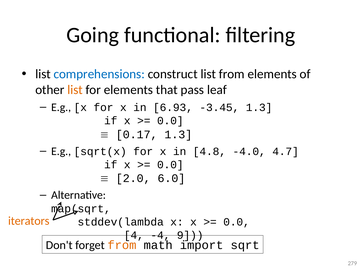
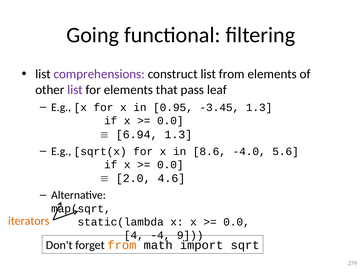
comprehensions colour: blue -> purple
list at (75, 90) colour: orange -> purple
6.93: 6.93 -> 0.95
0.17: 0.17 -> 6.94
4.8: 4.8 -> 8.6
4.7: 4.7 -> 5.6
6.0: 6.0 -> 4.6
stddev(lambda: stddev(lambda -> static(lambda
